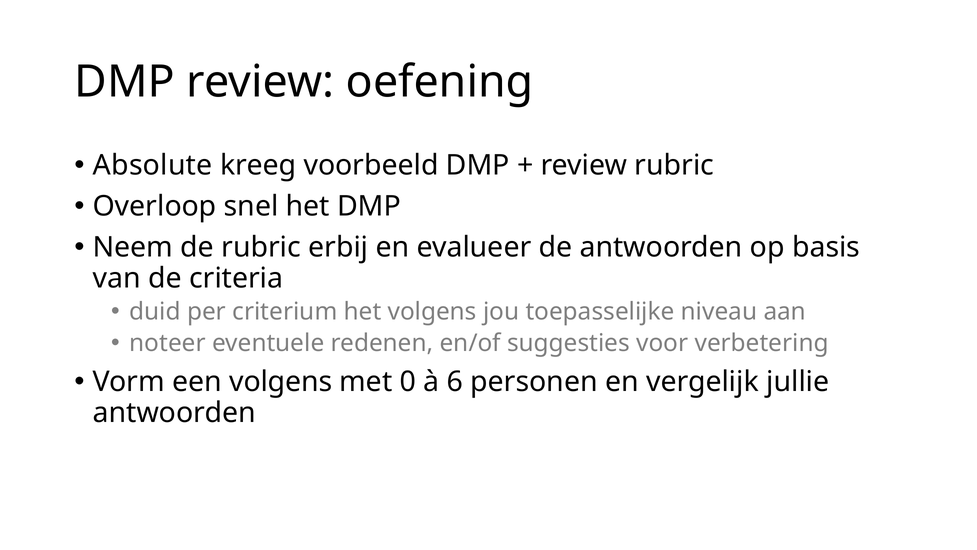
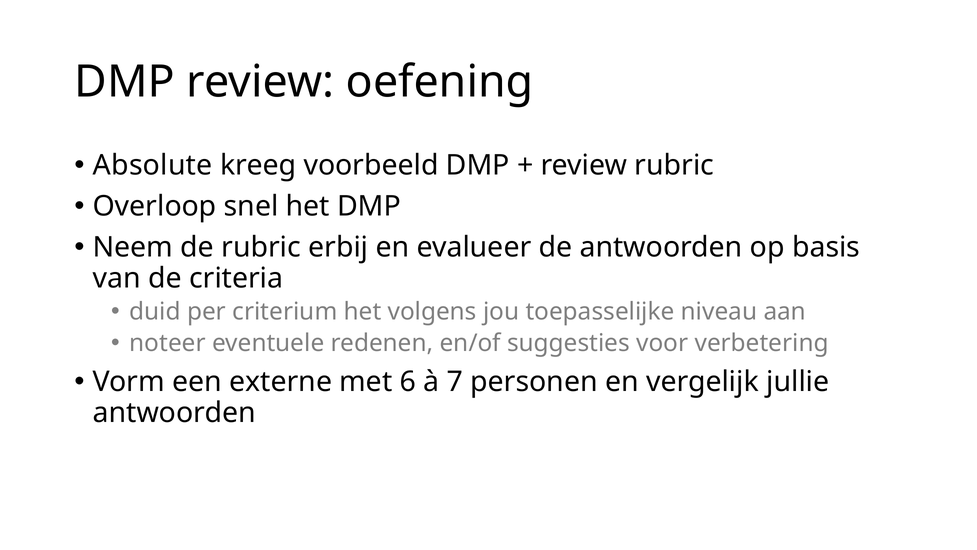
een volgens: volgens -> externe
0: 0 -> 6
6: 6 -> 7
